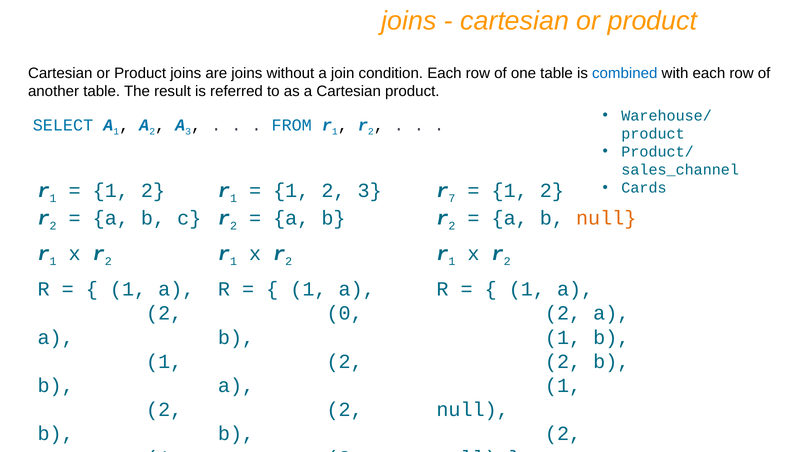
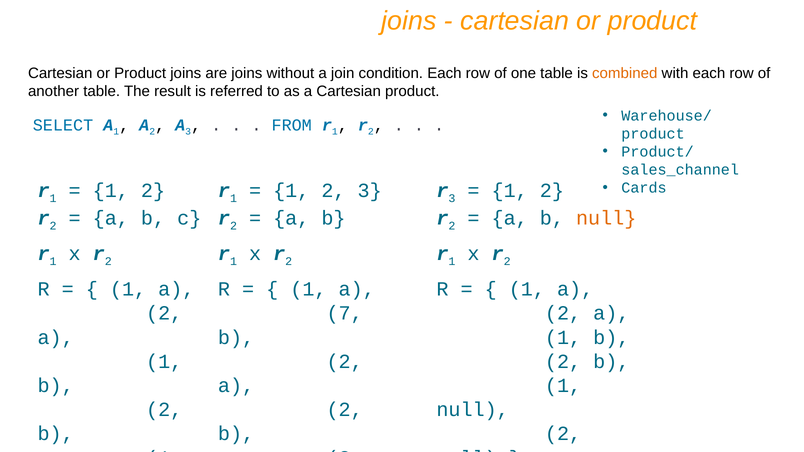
combined colour: blue -> orange
r 7: 7 -> 3
0: 0 -> 7
